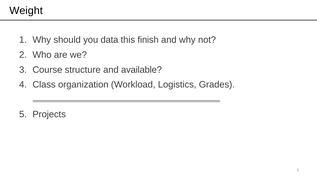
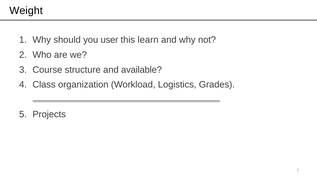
data: data -> user
finish: finish -> learn
